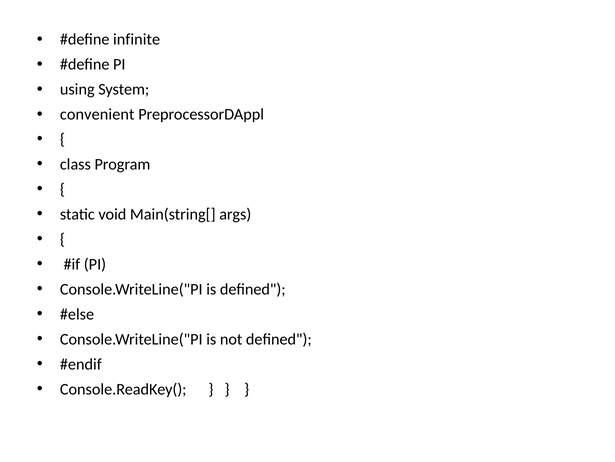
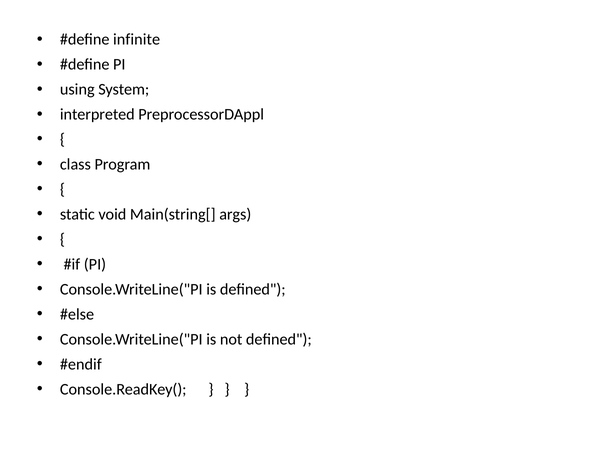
convenient: convenient -> interpreted
